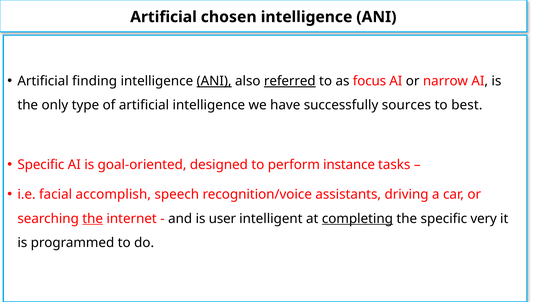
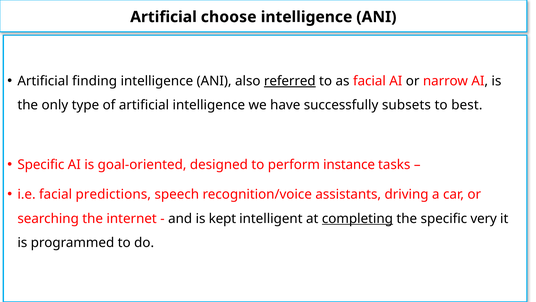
chosen: chosen -> choose
ANI at (214, 81) underline: present -> none
as focus: focus -> facial
sources: sources -> subsets
accomplish: accomplish -> predictions
the at (93, 218) underline: present -> none
user: user -> kept
